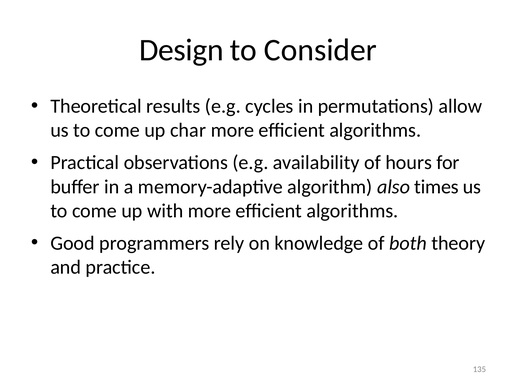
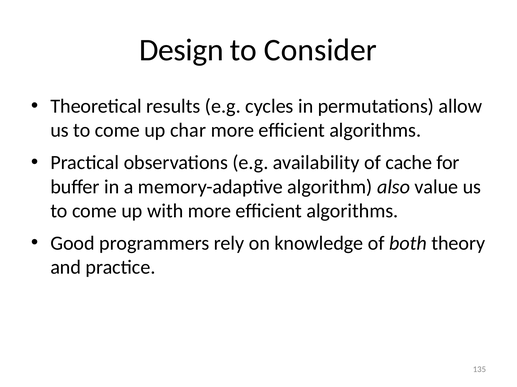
hours: hours -> cache
times: times -> value
